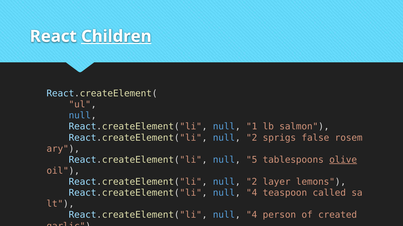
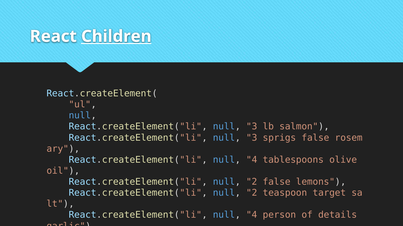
1 at (252, 127): 1 -> 3
2 at (252, 138): 2 -> 3
5 at (252, 160): 5 -> 4
olive underline: present -> none
2 layer: layer -> false
4 at (252, 193): 4 -> 2
called: called -> target
created: created -> details
